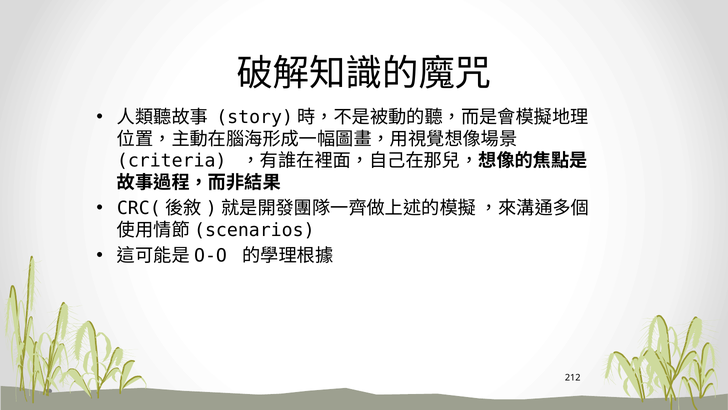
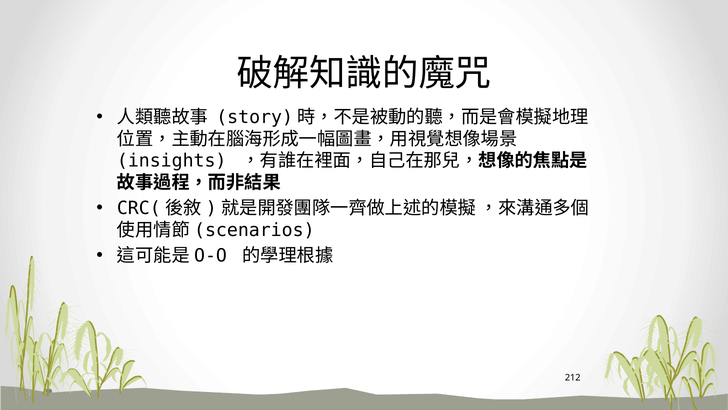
criteria: criteria -> insights
